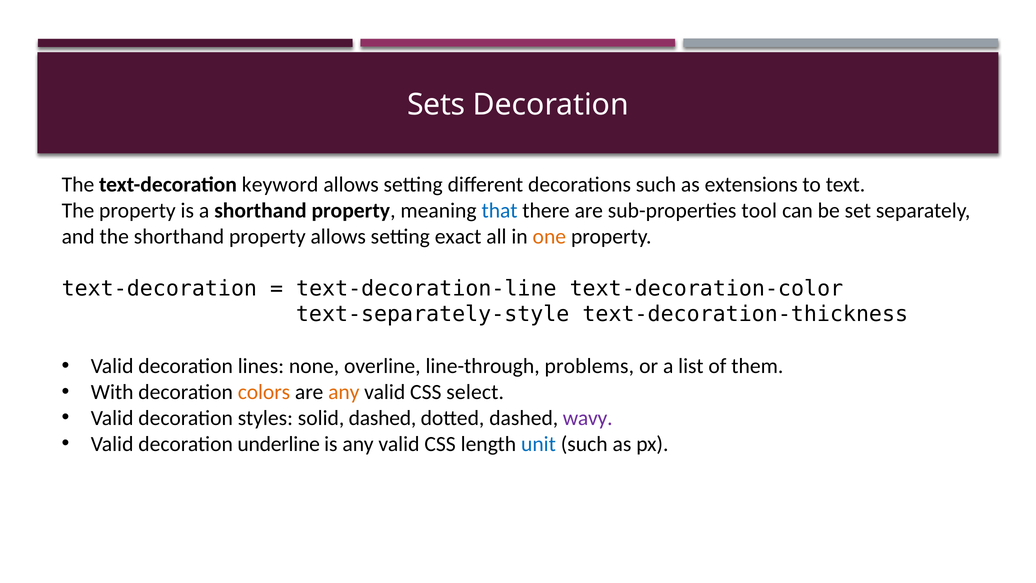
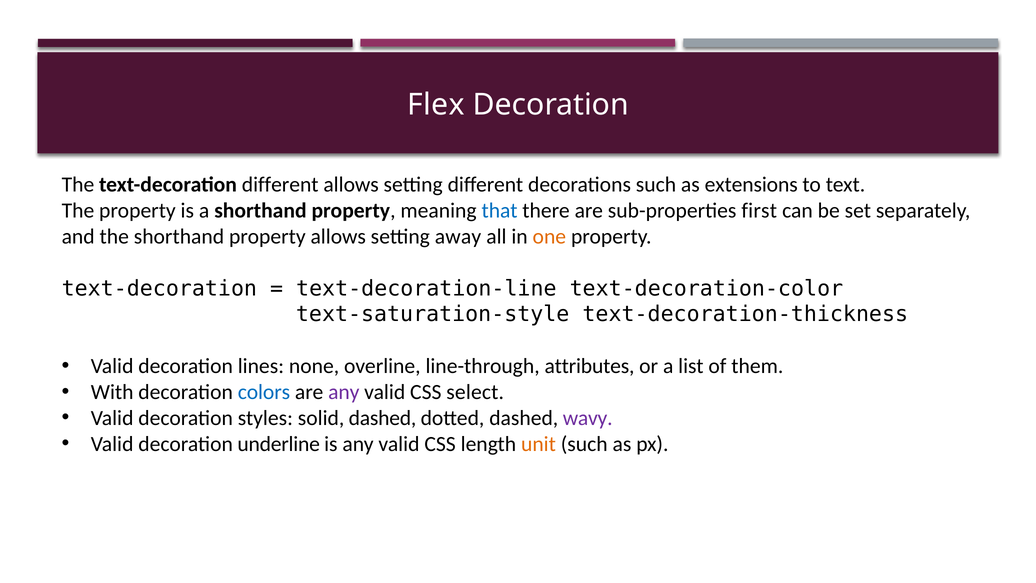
Sets: Sets -> Flex
text-decoration keyword: keyword -> different
tool: tool -> first
exact: exact -> away
text-separately-style: text-separately-style -> text-saturation-style
problems: problems -> attributes
colors colour: orange -> blue
any at (344, 392) colour: orange -> purple
unit colour: blue -> orange
